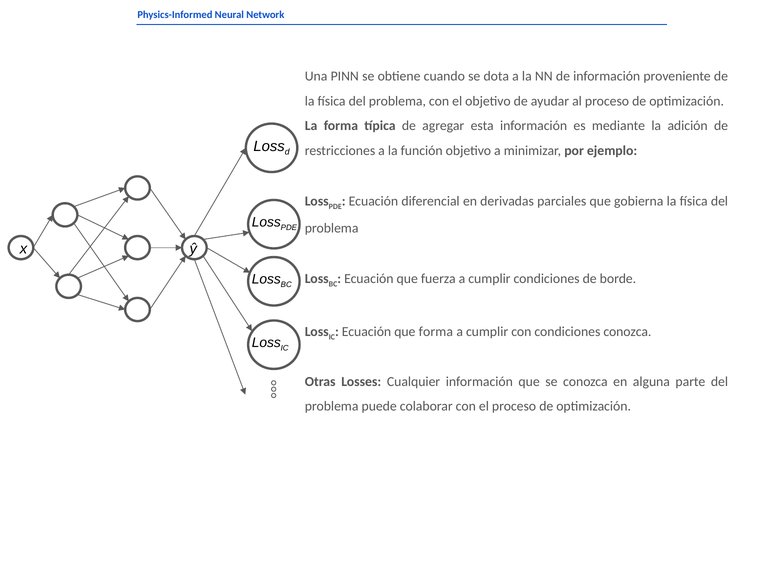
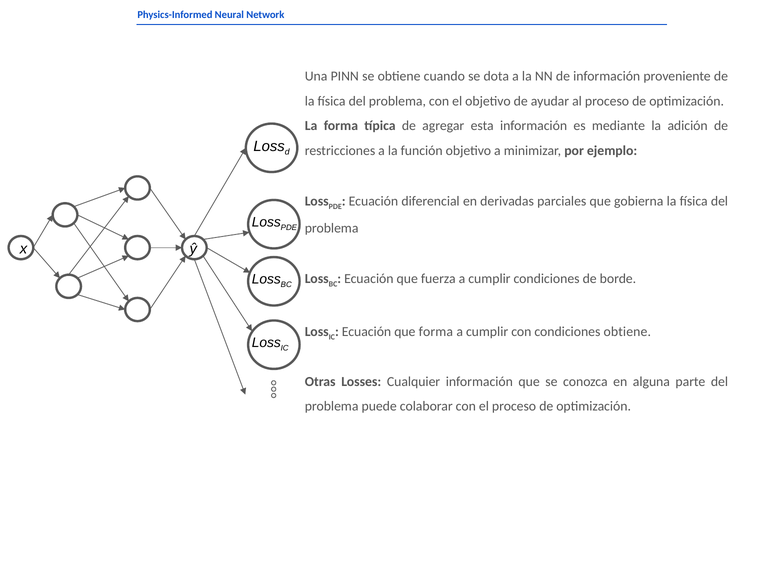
condiciones conozca: conozca -> obtiene
